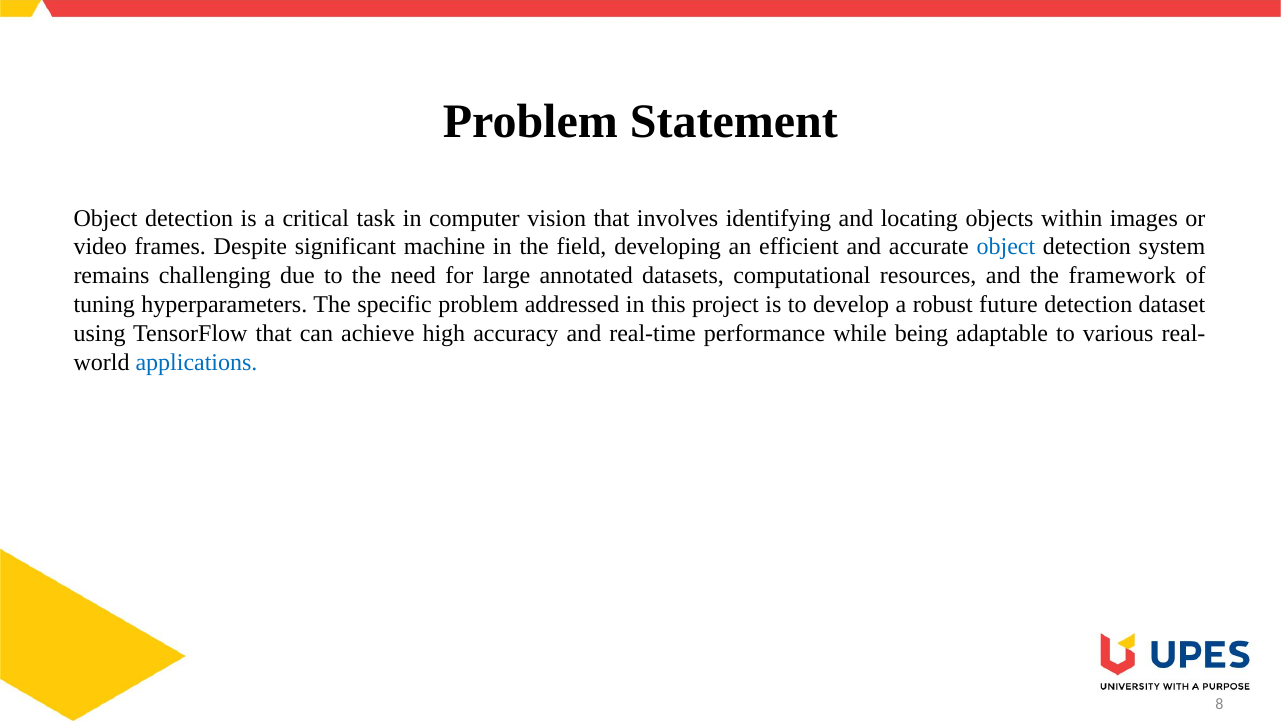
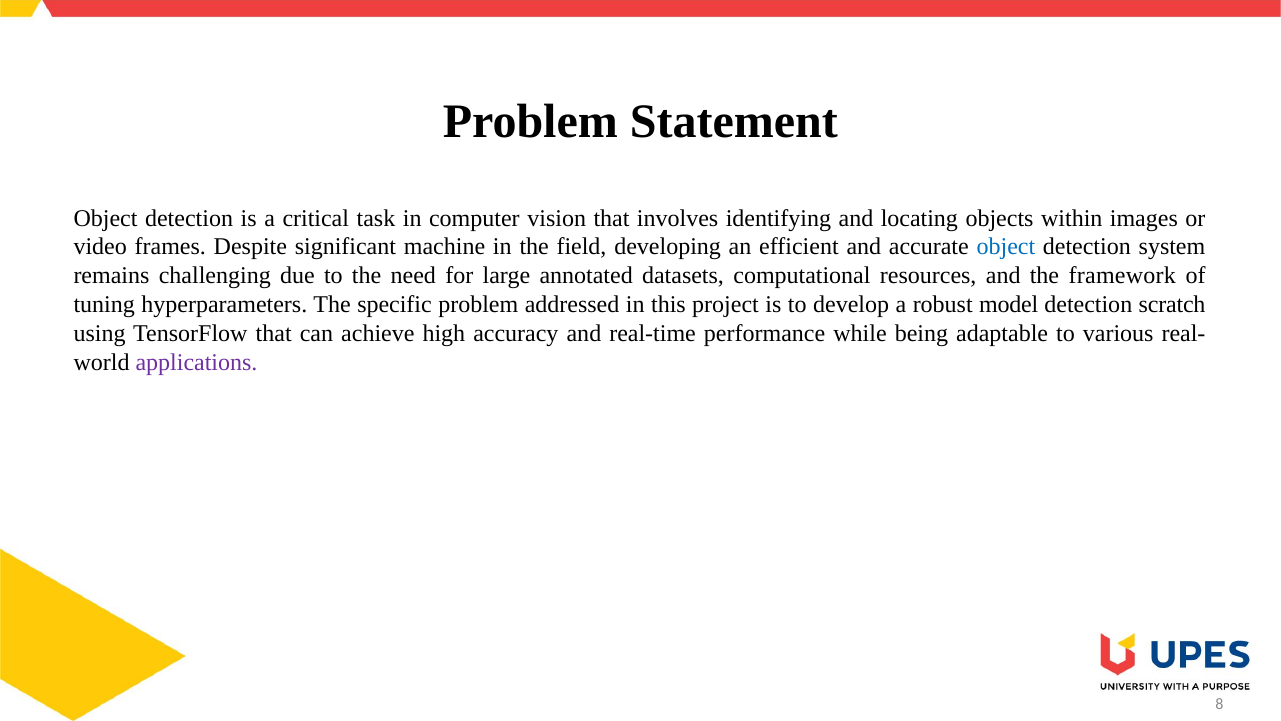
future: future -> model
dataset: dataset -> scratch
applications colour: blue -> purple
